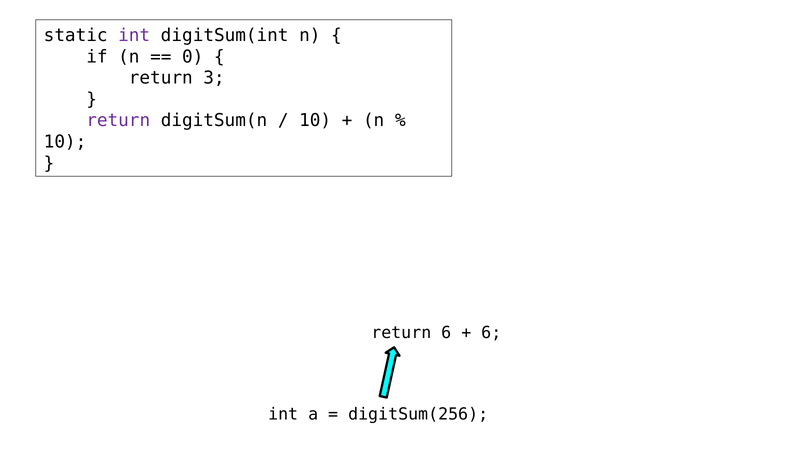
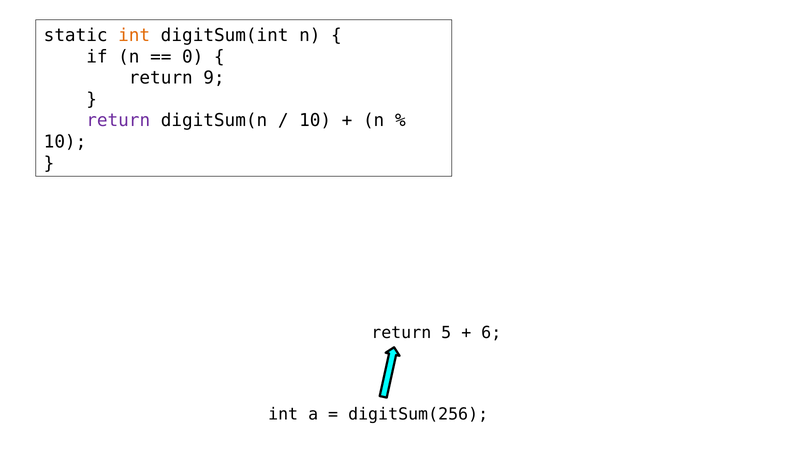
int at (134, 35) colour: purple -> orange
3: 3 -> 9
return 6: 6 -> 5
